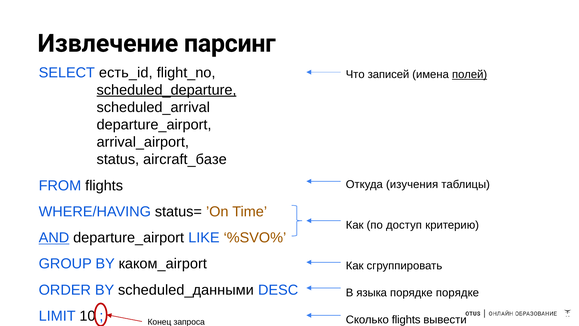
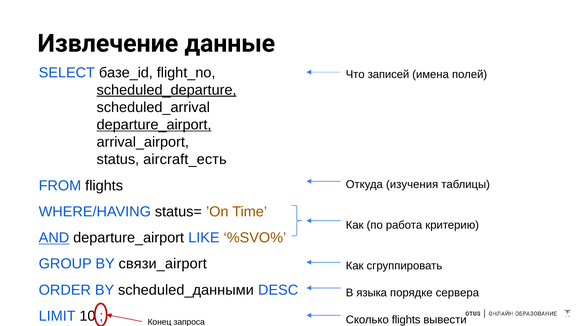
парсинг: парсинг -> данные
есть_id: есть_id -> базе_id
полей underline: present -> none
departure_airport at (154, 125) underline: none -> present
aircraft_базе: aircraft_базе -> aircraft_есть
доступ: доступ -> работа
каком_airport: каком_airport -> связи_airport
порядке порядке: порядке -> сервера
